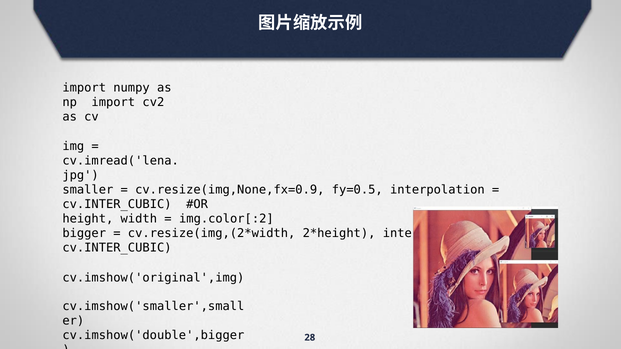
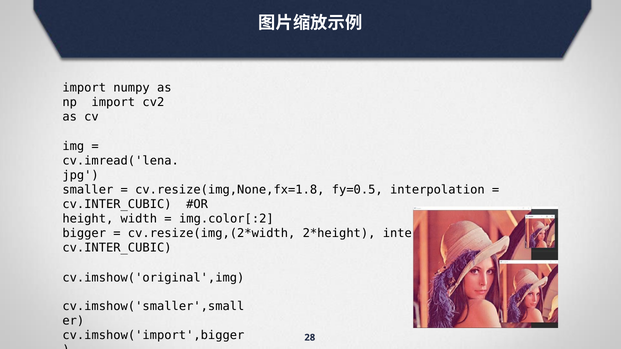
cv.resize(img,None,fx=0.9: cv.resize(img,None,fx=0.9 -> cv.resize(img,None,fx=1.8
cv.imshow('double',bigger: cv.imshow('double',bigger -> cv.imshow('import',bigger
